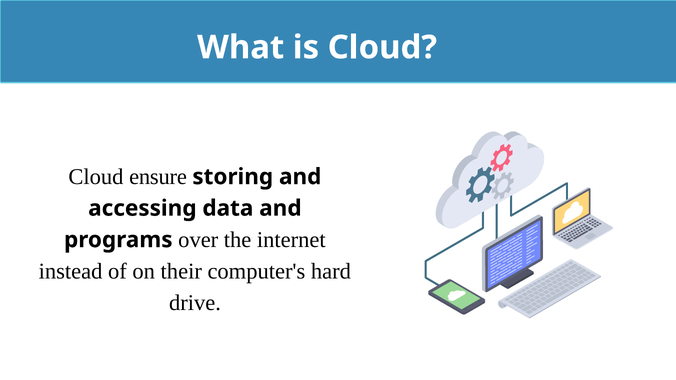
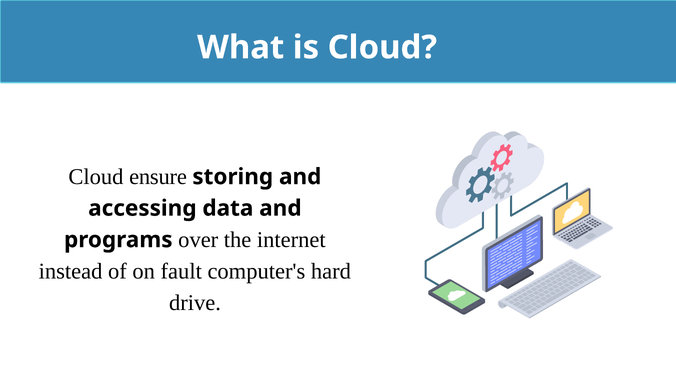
their: their -> fault
